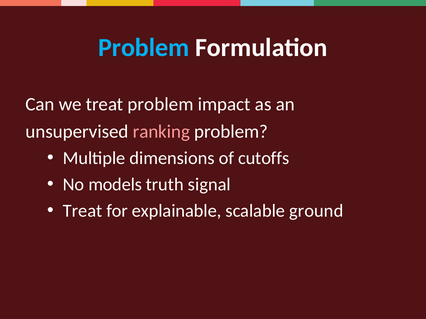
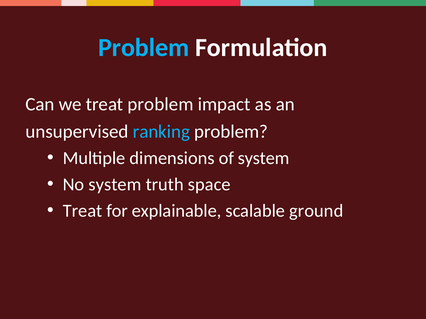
ranking colour: pink -> light blue
of cutoffs: cutoffs -> system
No models: models -> system
signal: signal -> space
